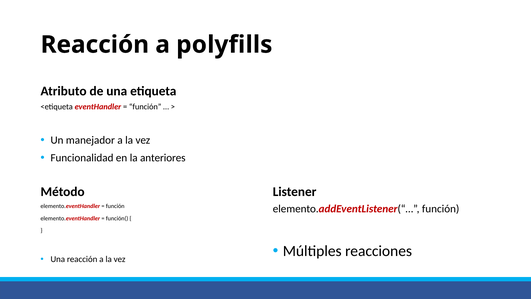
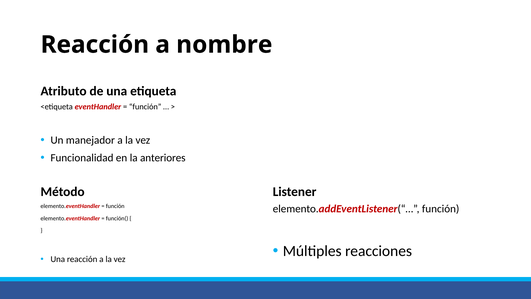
polyfills: polyfills -> nombre
